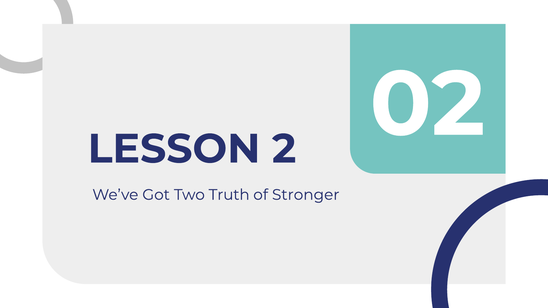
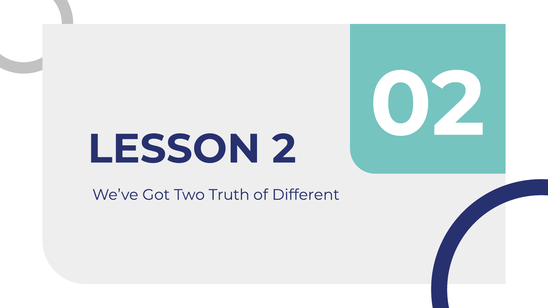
Stronger: Stronger -> Different
